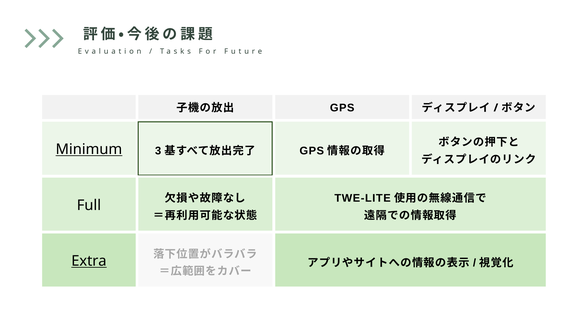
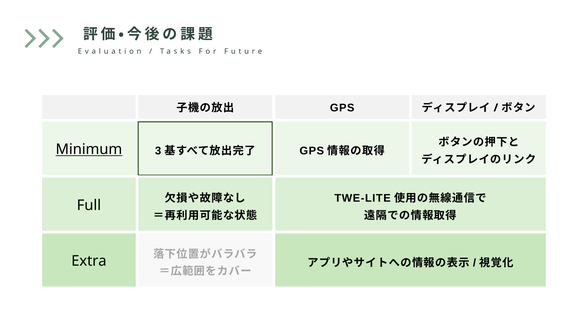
Extra underline: present -> none
